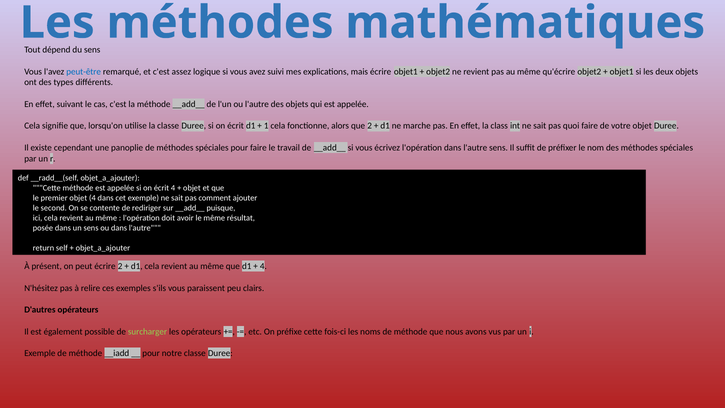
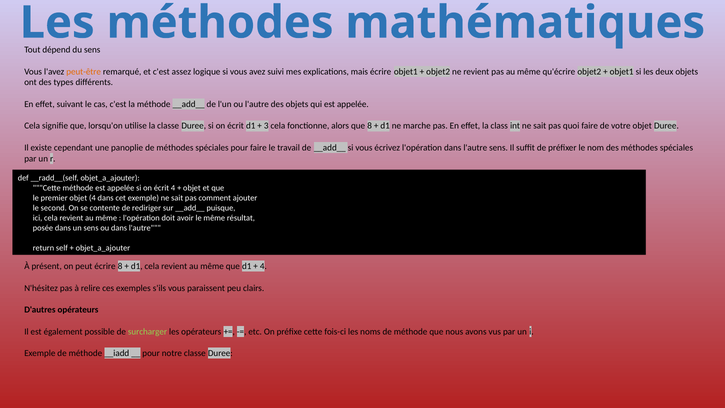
peut-être colour: blue -> orange
1: 1 -> 3
que 2: 2 -> 8
écrire 2: 2 -> 8
